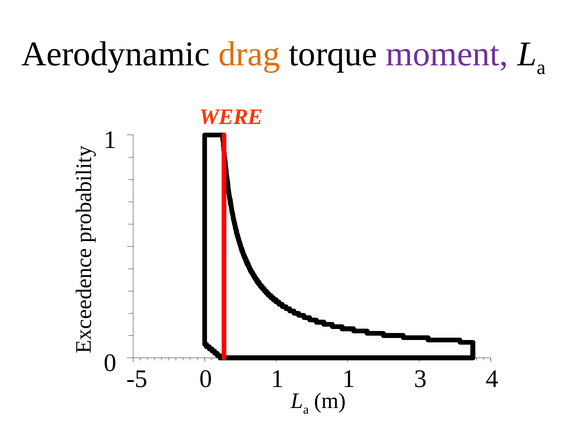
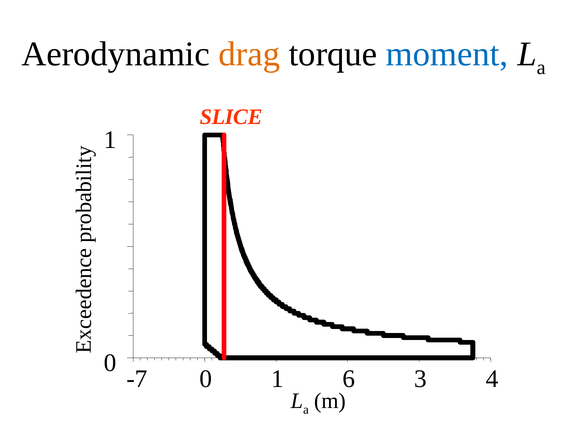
moment colour: purple -> blue
WERE: WERE -> SLICE
-5: -5 -> -7
1 1: 1 -> 6
